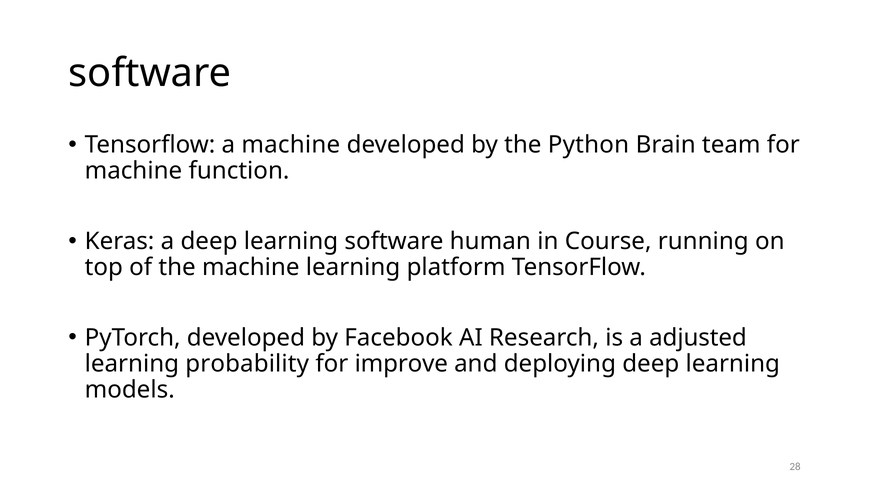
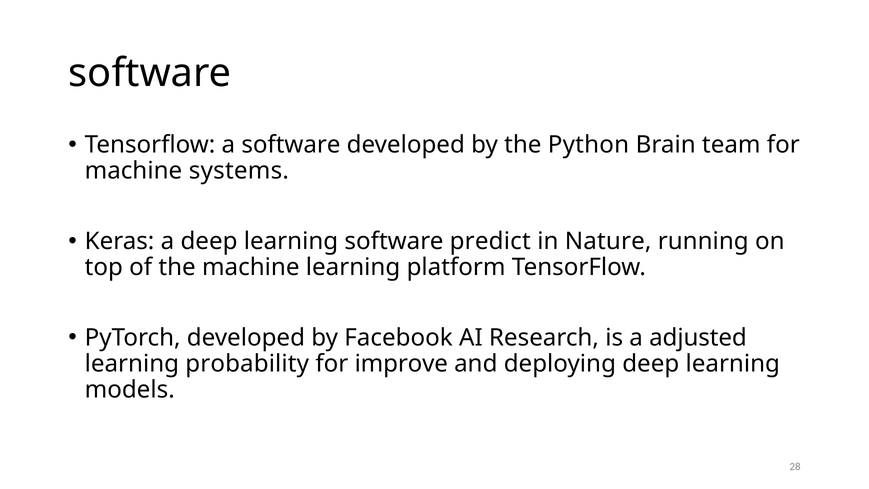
a machine: machine -> software
function: function -> systems
human: human -> predict
Course: Course -> Nature
